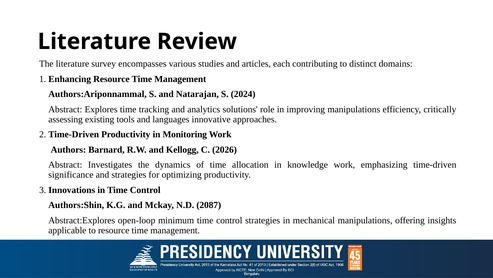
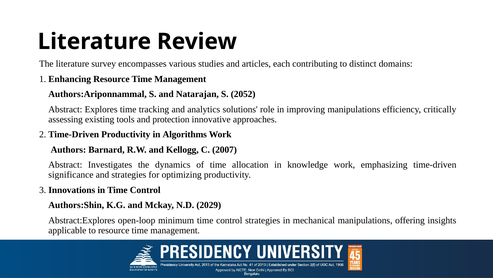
2024: 2024 -> 2052
languages: languages -> protection
Monitoring: Monitoring -> Algorithms
2026: 2026 -> 2007
2087: 2087 -> 2029
